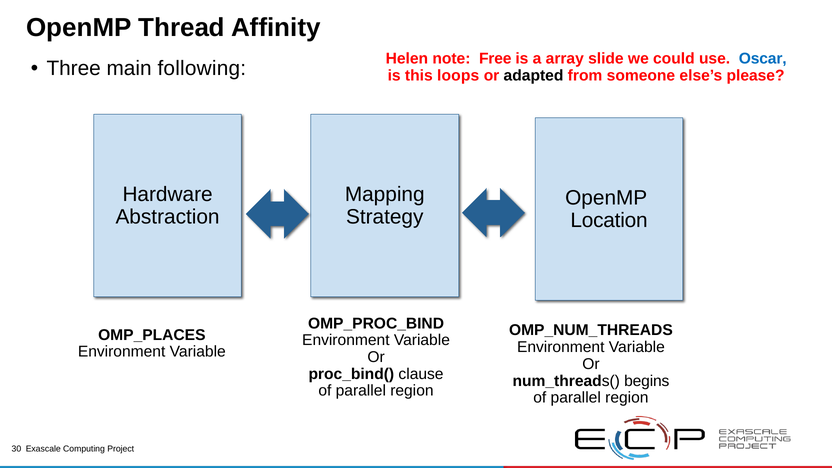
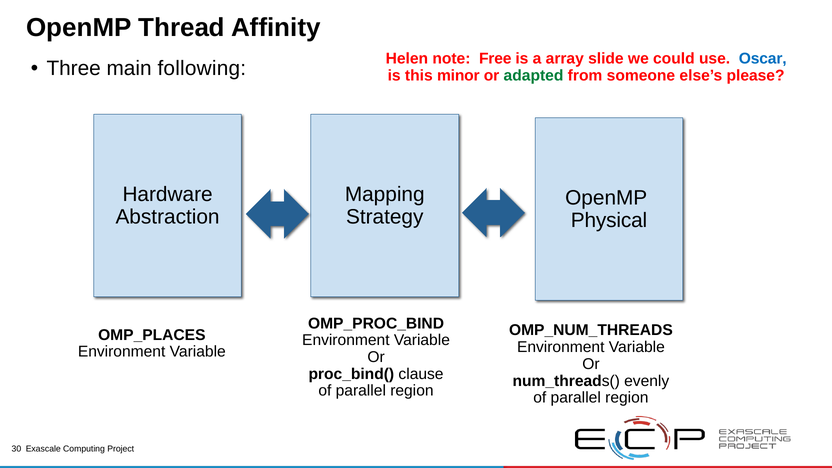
loops: loops -> minor
adapted colour: black -> green
Location: Location -> Physical
begins: begins -> evenly
